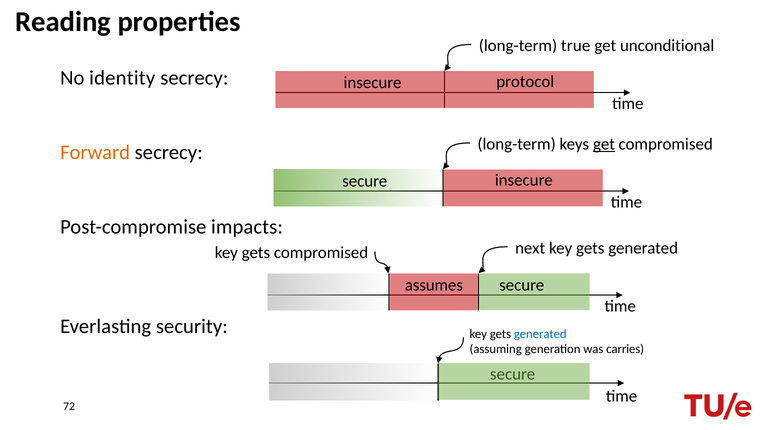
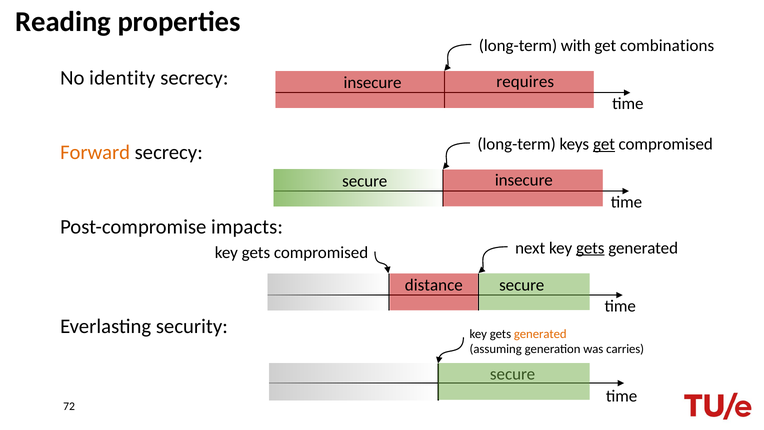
true: true -> with
unconditional: unconditional -> combinations
protocol: protocol -> requires
gets at (590, 248) underline: none -> present
assumes: assumes -> distance
generated at (540, 334) colour: blue -> orange
